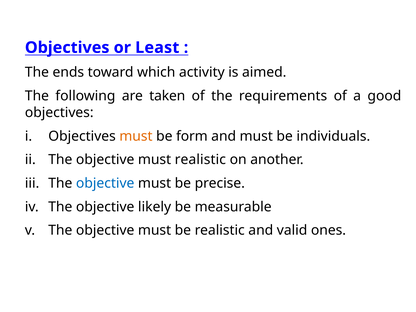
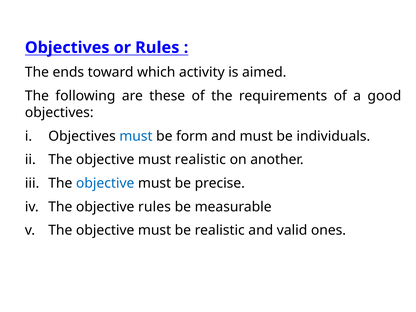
or Least: Least -> Rules
taken: taken -> these
must at (136, 136) colour: orange -> blue
objective likely: likely -> rules
